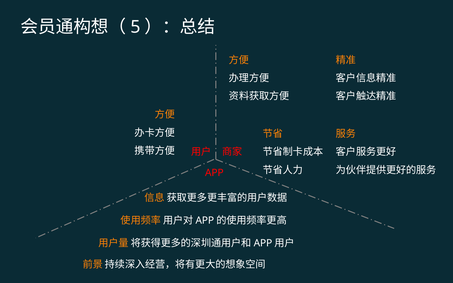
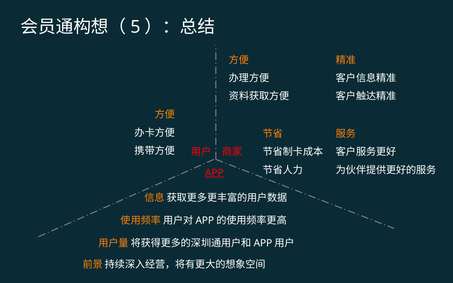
APP underline: none -> present
